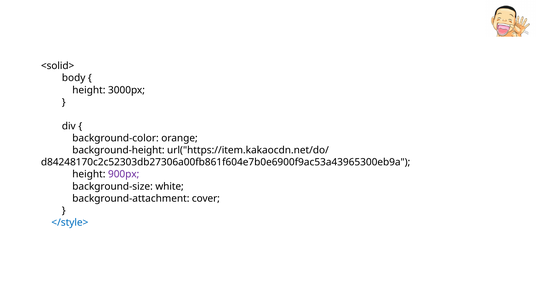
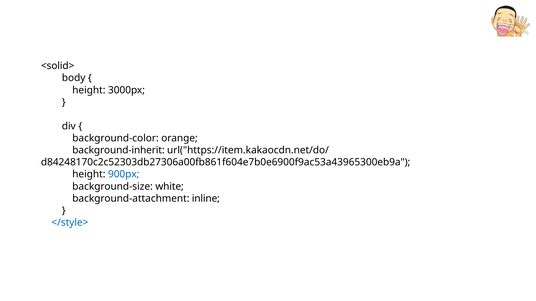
background-height: background-height -> background-inherit
900px colour: purple -> blue
cover: cover -> inline
